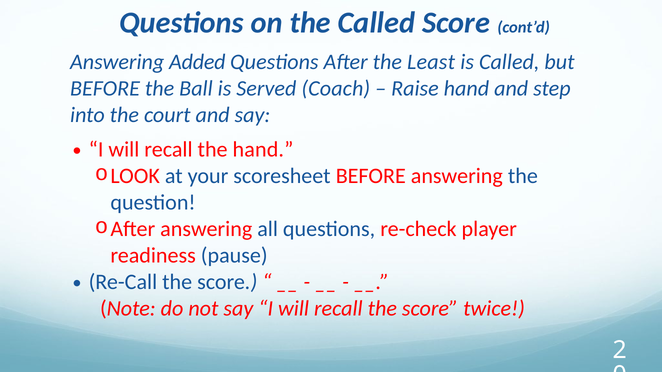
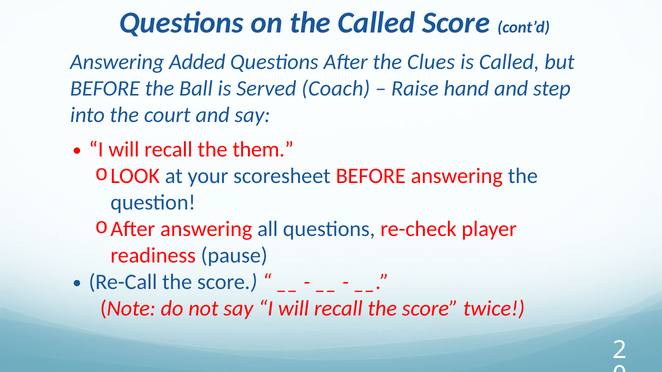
Least: Least -> Clues
the hand: hand -> them
